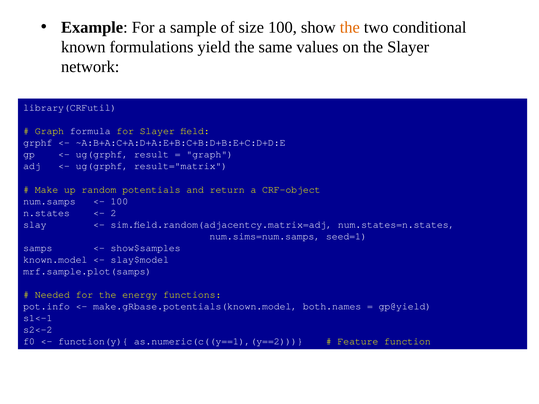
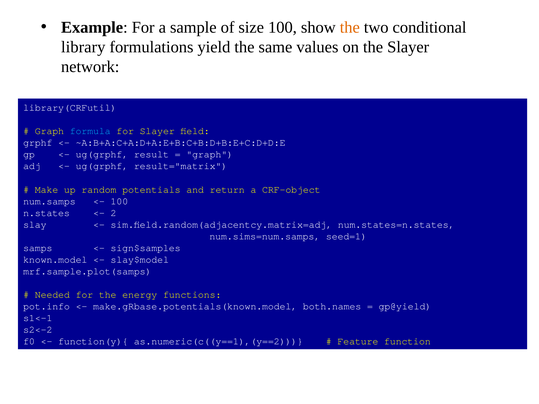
known: known -> library
formula colour: white -> light blue
show$samples: show$samples -> sign$samples
